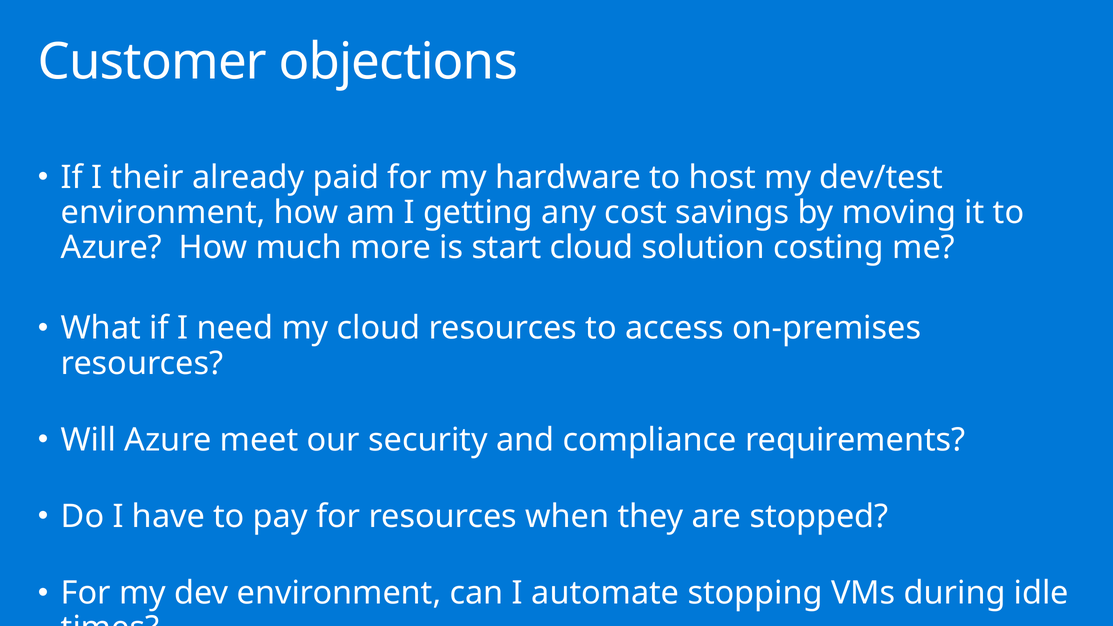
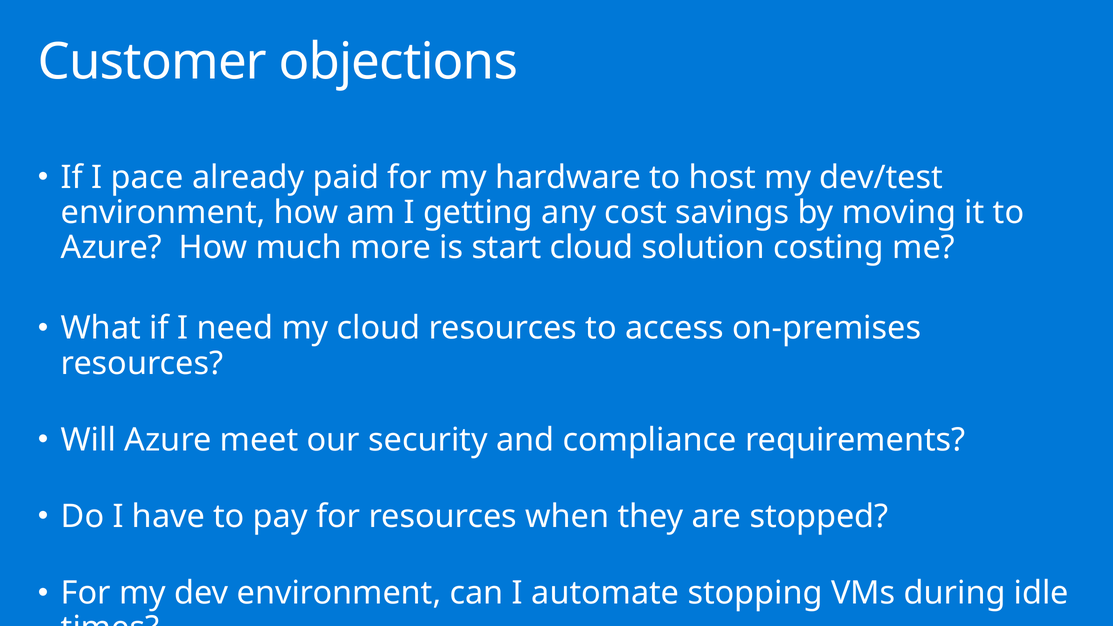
their: their -> pace
